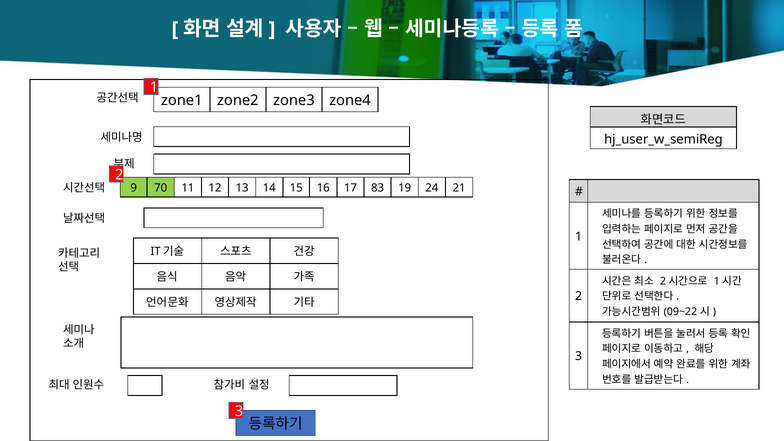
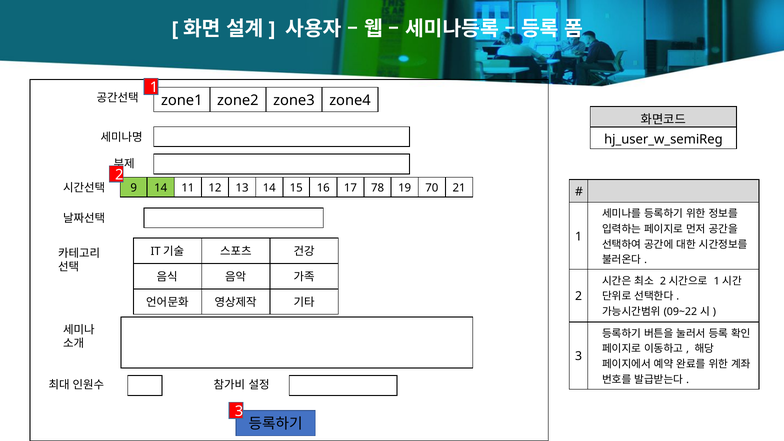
9 70: 70 -> 14
83: 83 -> 78
24: 24 -> 70
